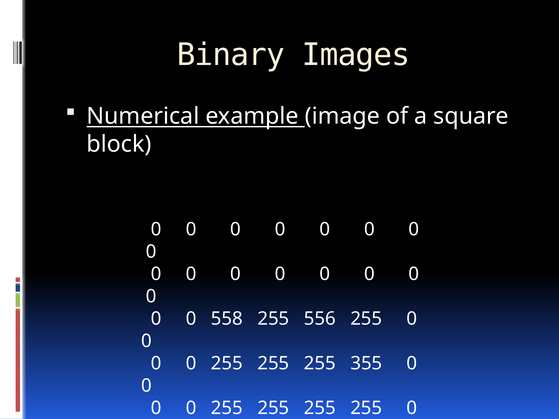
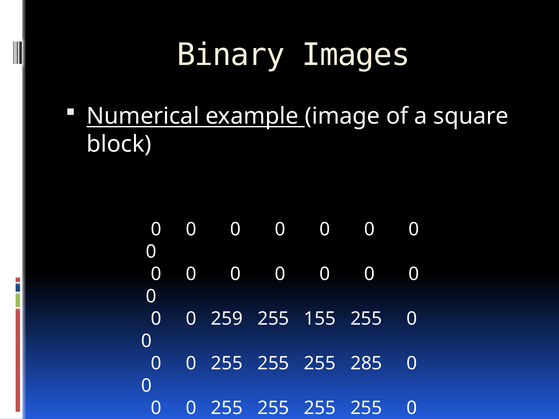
558: 558 -> 259
556: 556 -> 155
355: 355 -> 285
